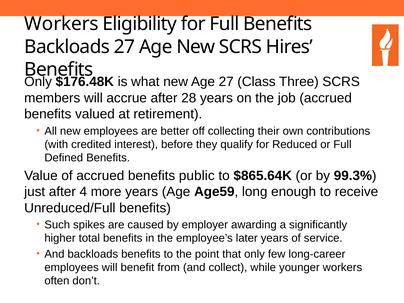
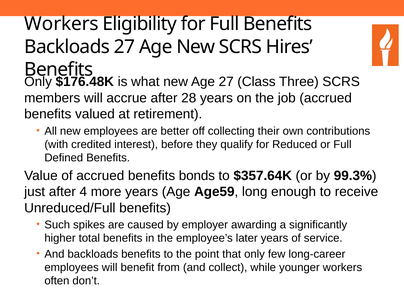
public: public -> bonds
$865.64K: $865.64K -> $357.64K
